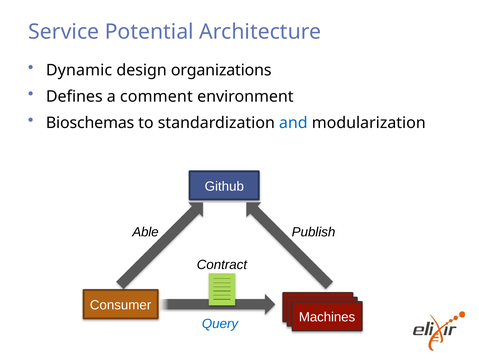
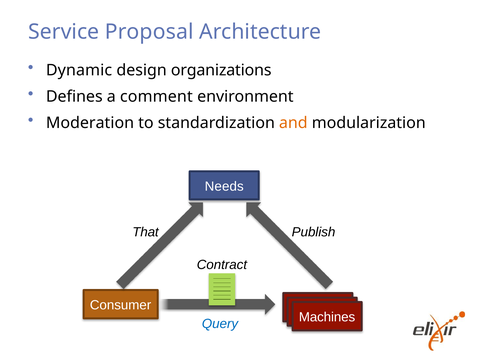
Potential: Potential -> Proposal
Bioschemas: Bioschemas -> Moderation
and colour: blue -> orange
Github: Github -> Needs
Able: Able -> That
